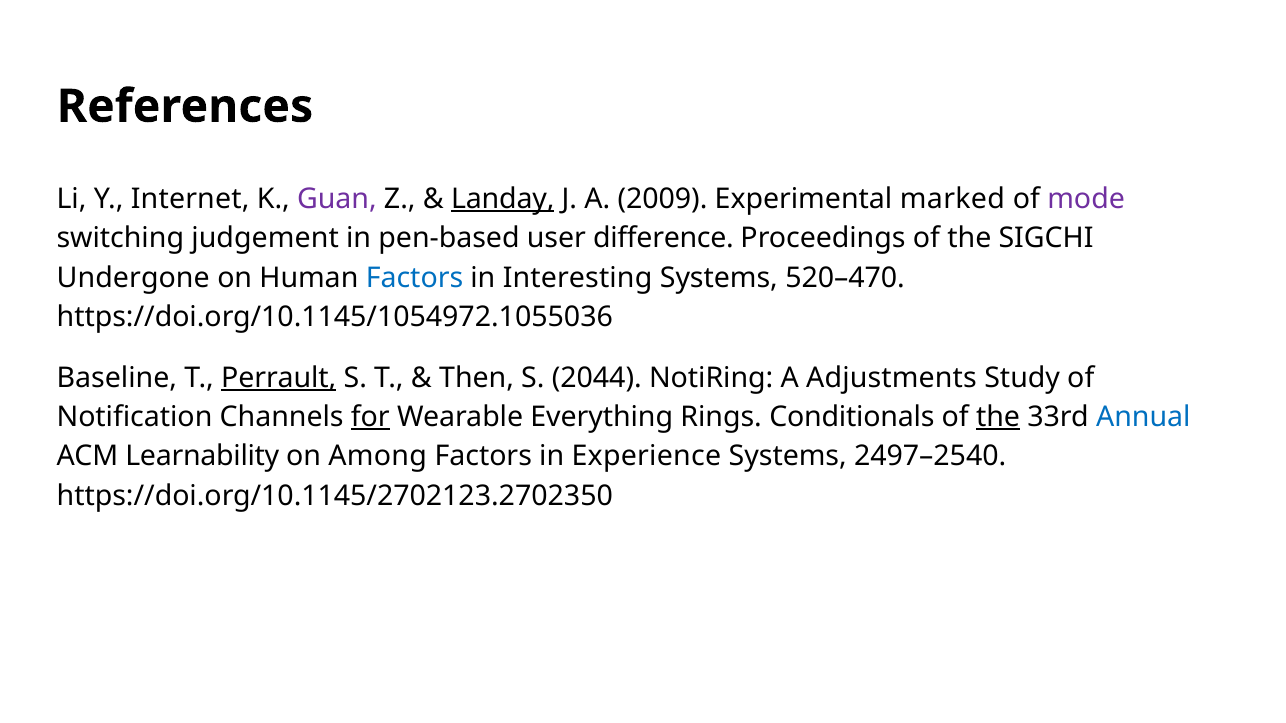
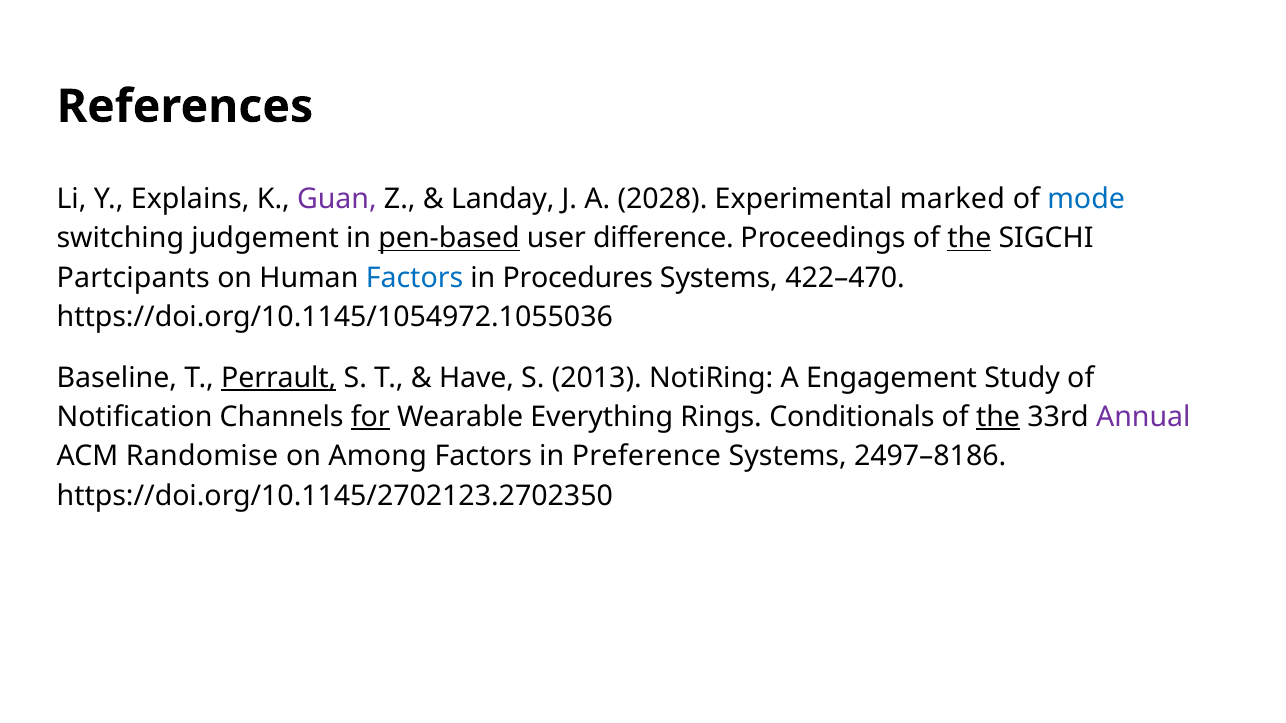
Internet: Internet -> Explains
Landay underline: present -> none
2009: 2009 -> 2028
mode colour: purple -> blue
pen-based underline: none -> present
the at (969, 238) underline: none -> present
Undergone: Undergone -> Partcipants
Interesting: Interesting -> Procedures
520–470: 520–470 -> 422–470
Then: Then -> Have
2044: 2044 -> 2013
Adjustments: Adjustments -> Engagement
Annual colour: blue -> purple
Learnability: Learnability -> Randomise
Experience: Experience -> Preference
2497–2540: 2497–2540 -> 2497–8186
